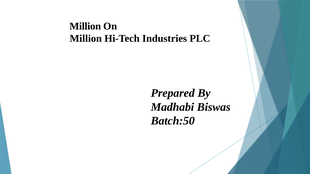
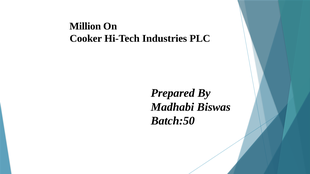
Million at (86, 39): Million -> Cooker
